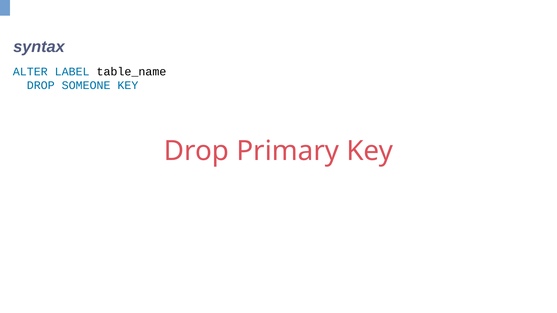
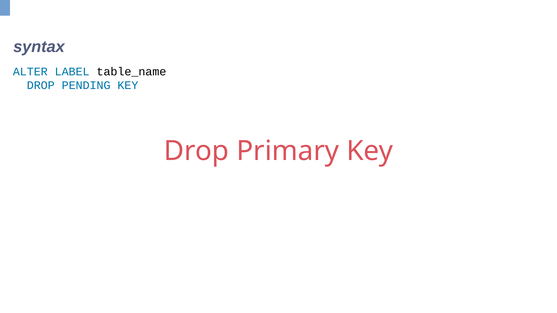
SOMEONE: SOMEONE -> PENDING
